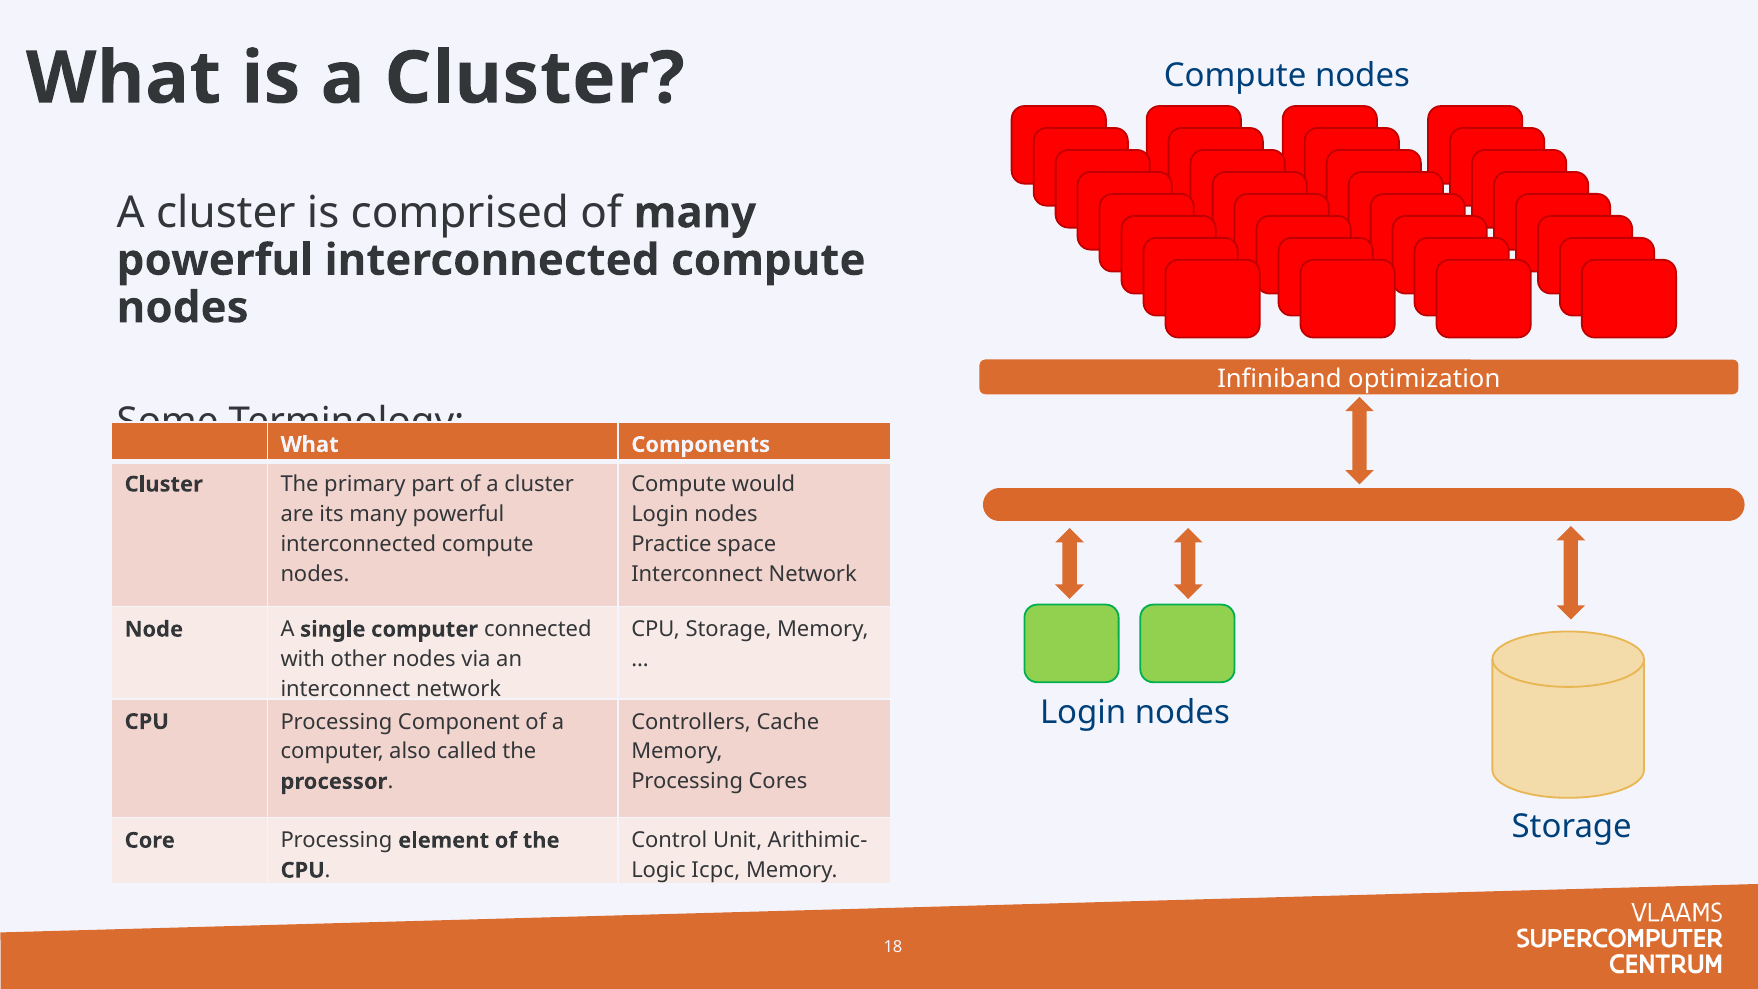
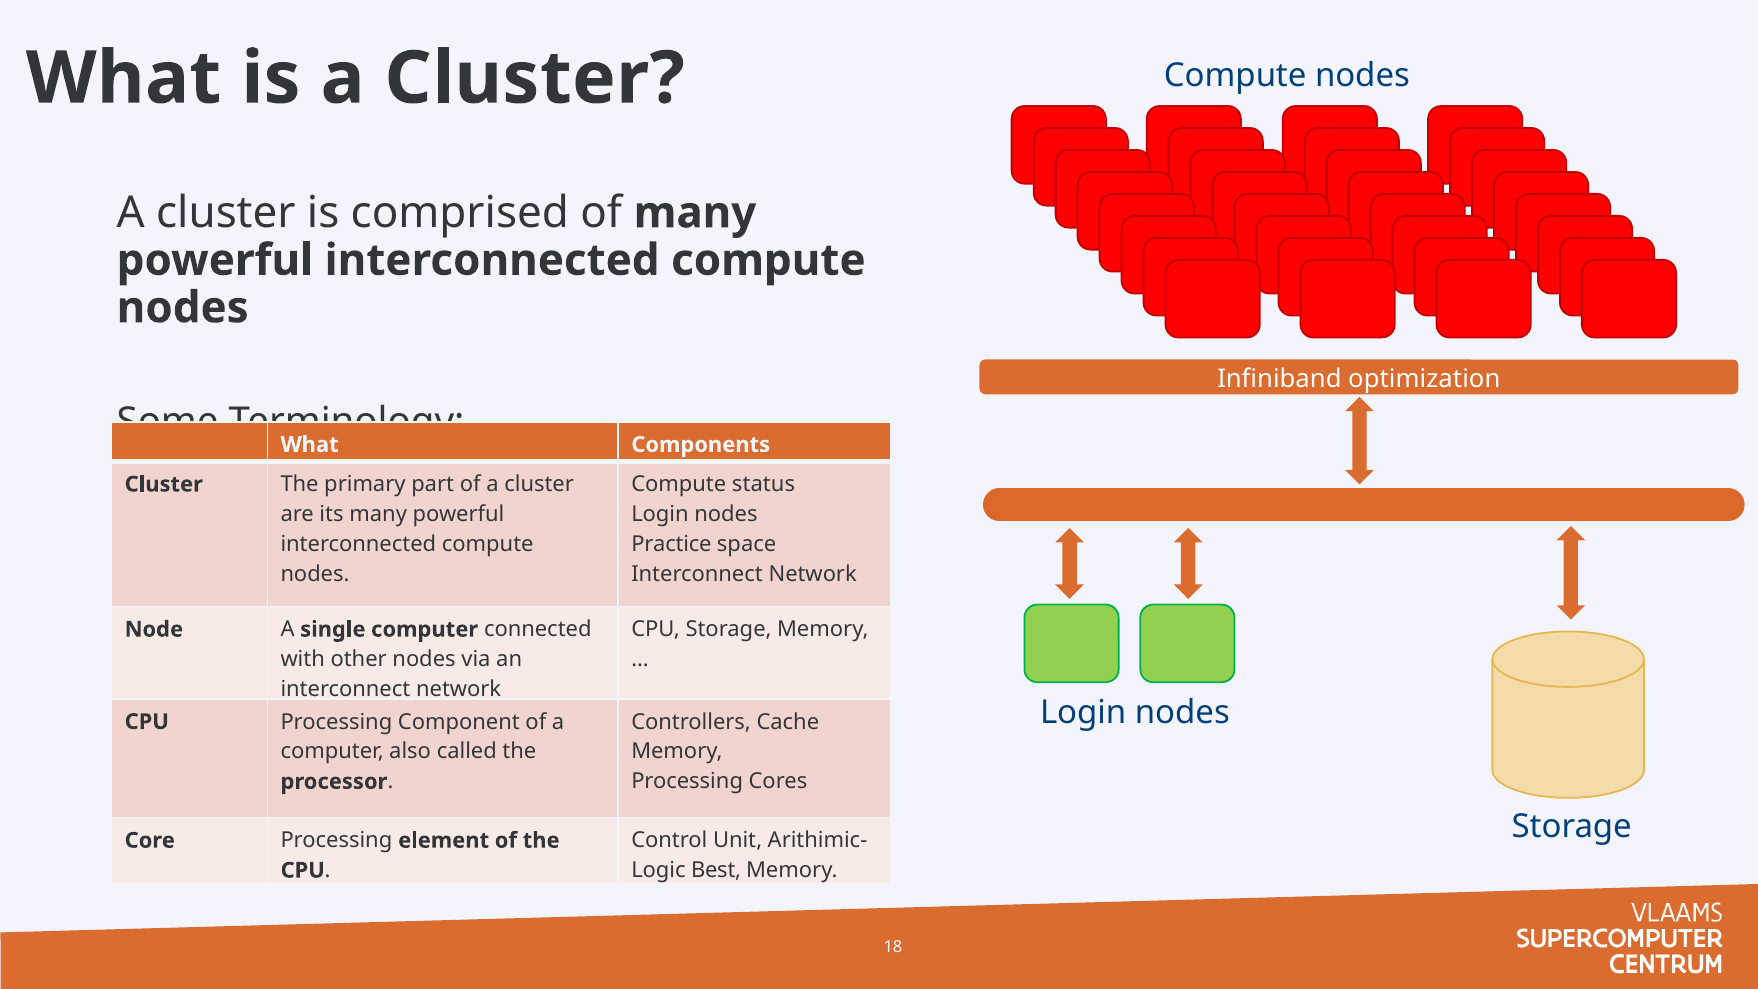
would: would -> status
Icpc: Icpc -> Best
